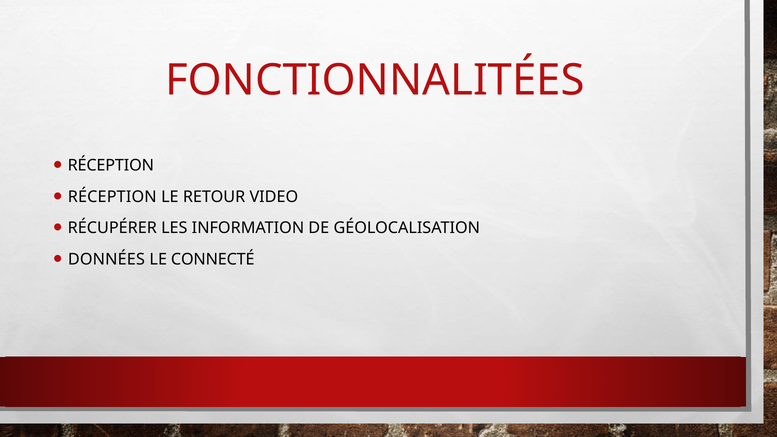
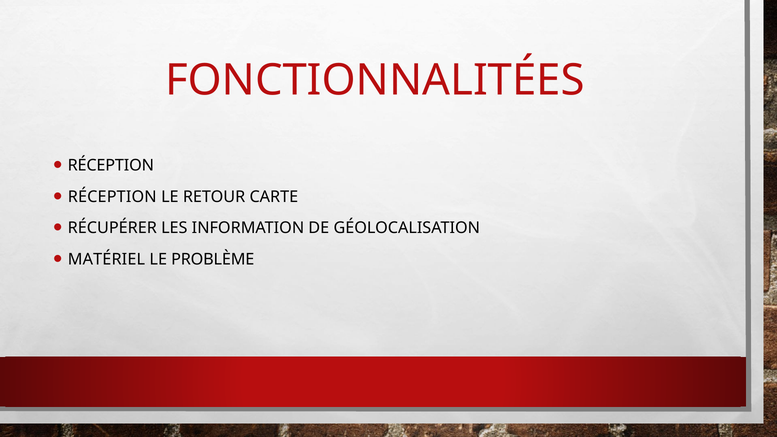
VIDEO: VIDEO -> CARTE
DONNÉES: DONNÉES -> MATÉRIEL
CONNECTÉ: CONNECTÉ -> PROBLÈME
